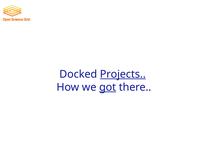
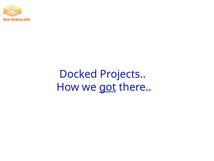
Projects underline: present -> none
